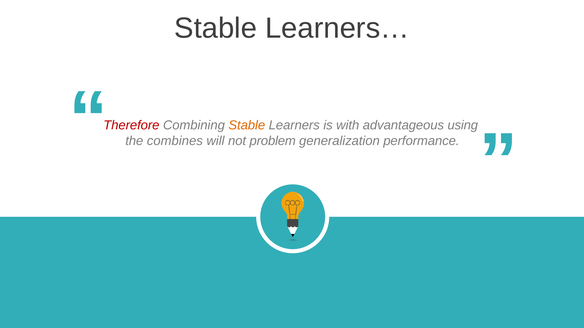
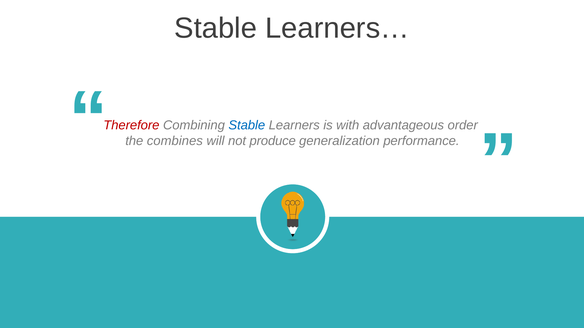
Stable at (247, 125) colour: orange -> blue
using: using -> order
problem: problem -> produce
